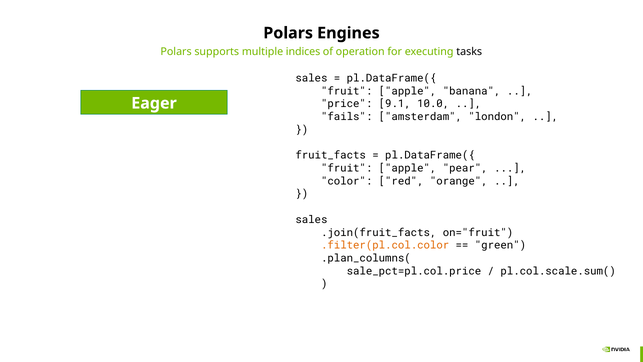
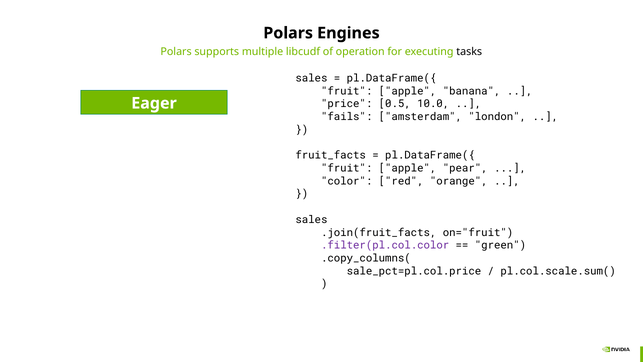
indices: indices -> libcudf
9.1: 9.1 -> 0.5
.filter(pl.col.color colour: orange -> purple
.plan_columns(: .plan_columns( -> .copy_columns(
